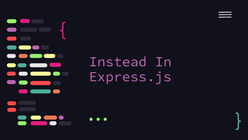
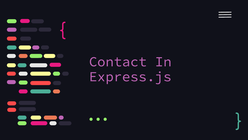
Instead: Instead -> Contact
